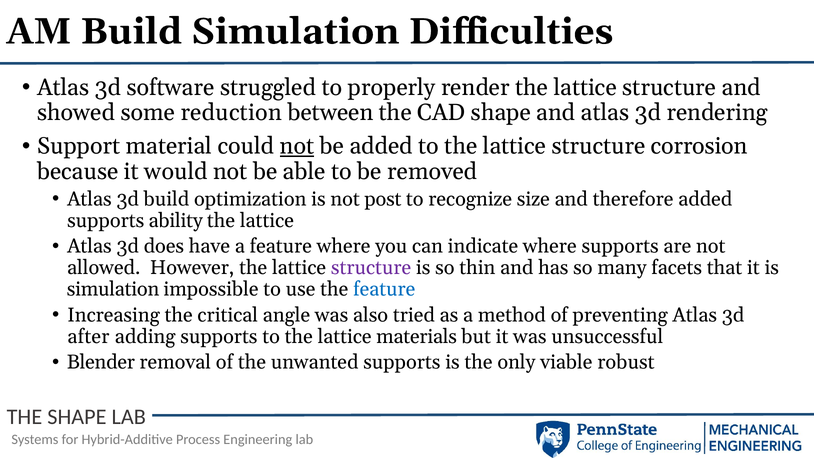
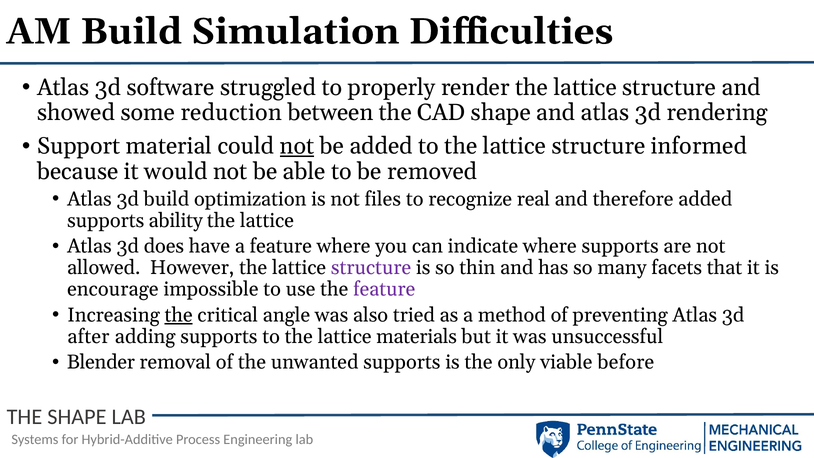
corrosion: corrosion -> informed
post: post -> files
size: size -> real
simulation at (113, 289): simulation -> encourage
feature at (384, 289) colour: blue -> purple
the at (179, 315) underline: none -> present
robust: robust -> before
